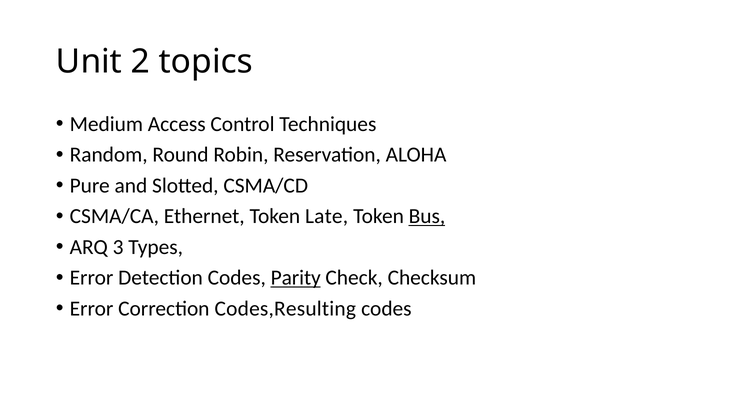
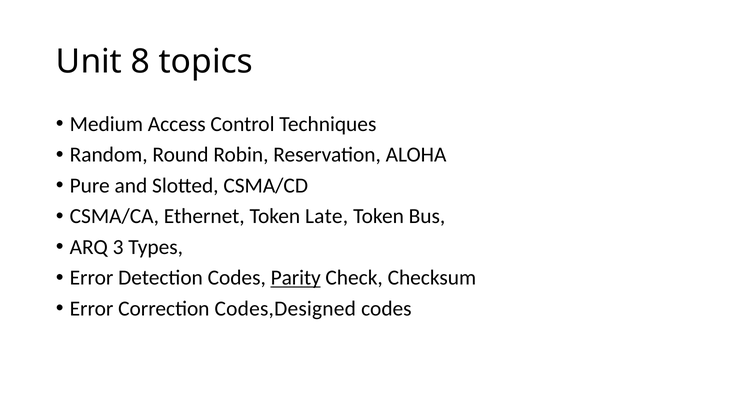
2: 2 -> 8
Bus underline: present -> none
Codes,Resulting: Codes,Resulting -> Codes,Designed
